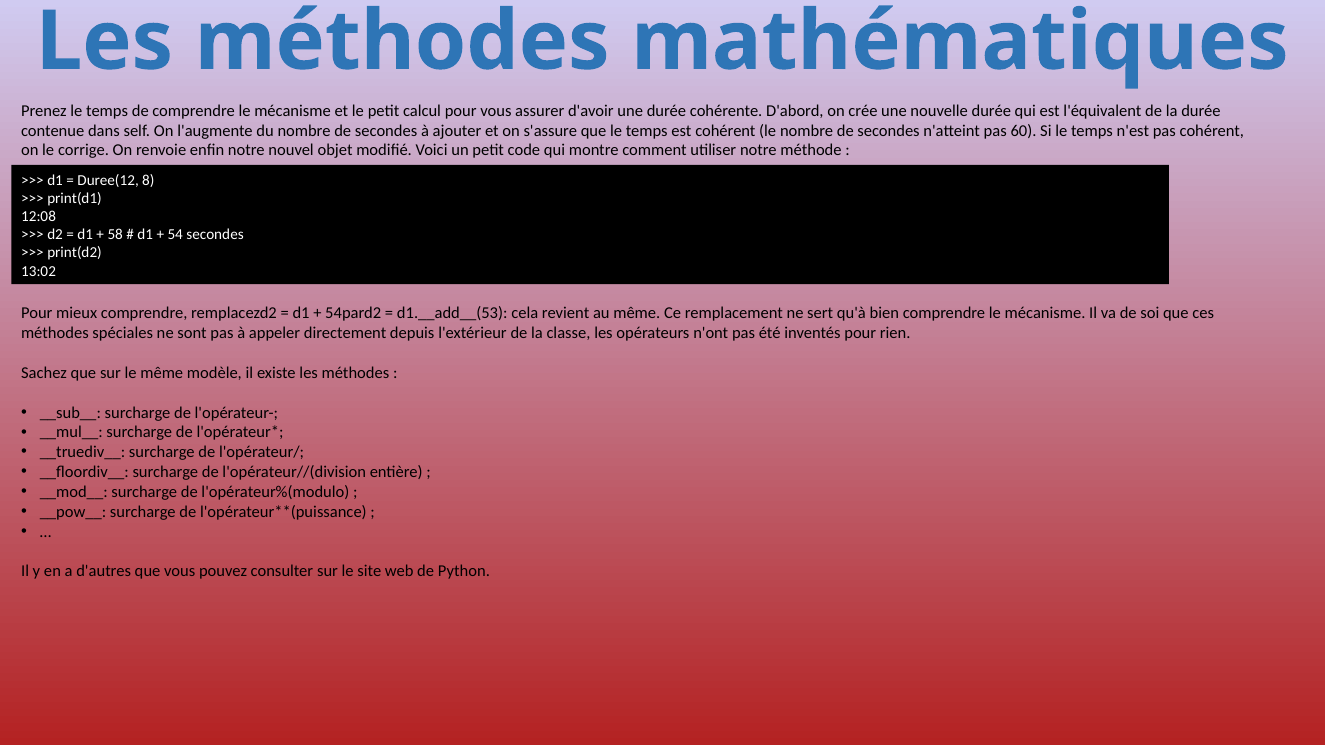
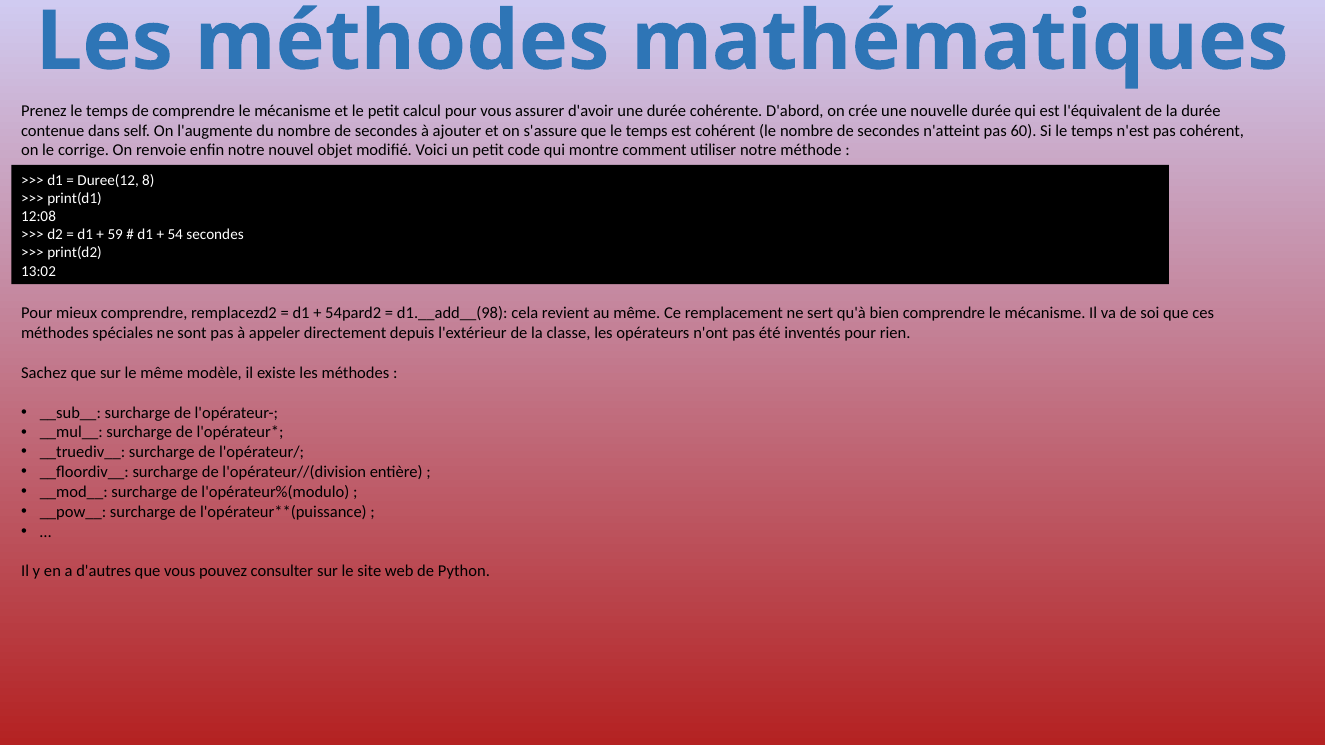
58: 58 -> 59
d1.__add__(53: d1.__add__(53 -> d1.__add__(98
